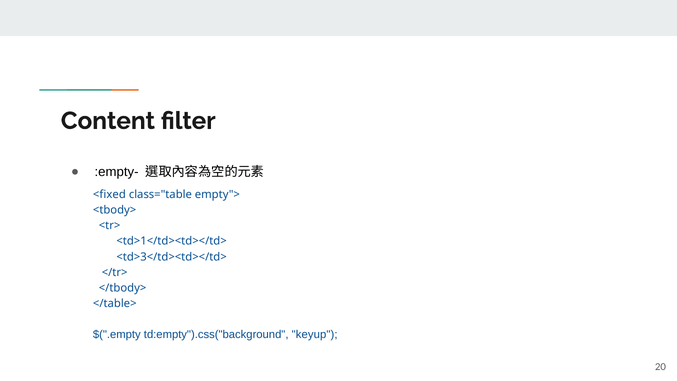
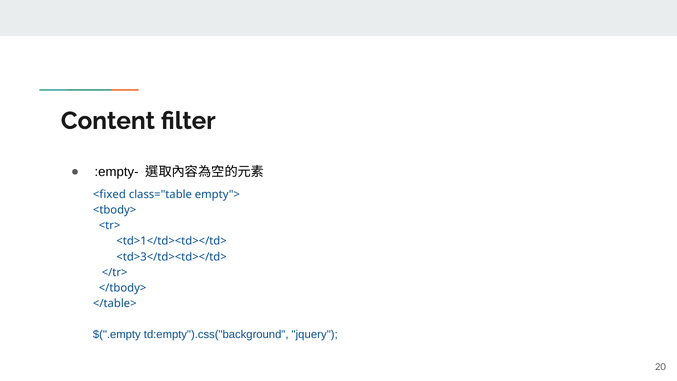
keyup: keyup -> jquery
